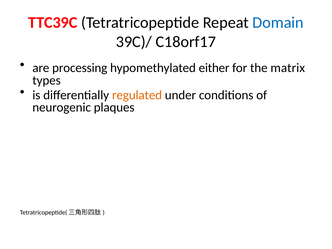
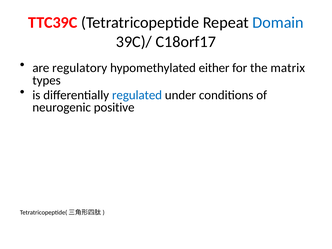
processing: processing -> regulatory
regulated colour: orange -> blue
plaques: plaques -> positive
